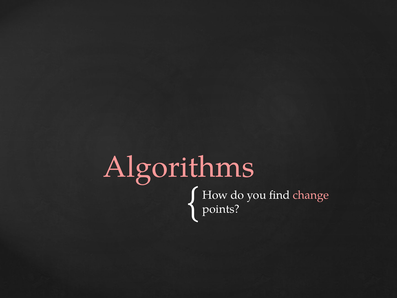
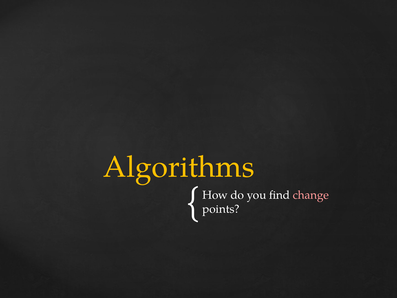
Algorithms colour: pink -> yellow
